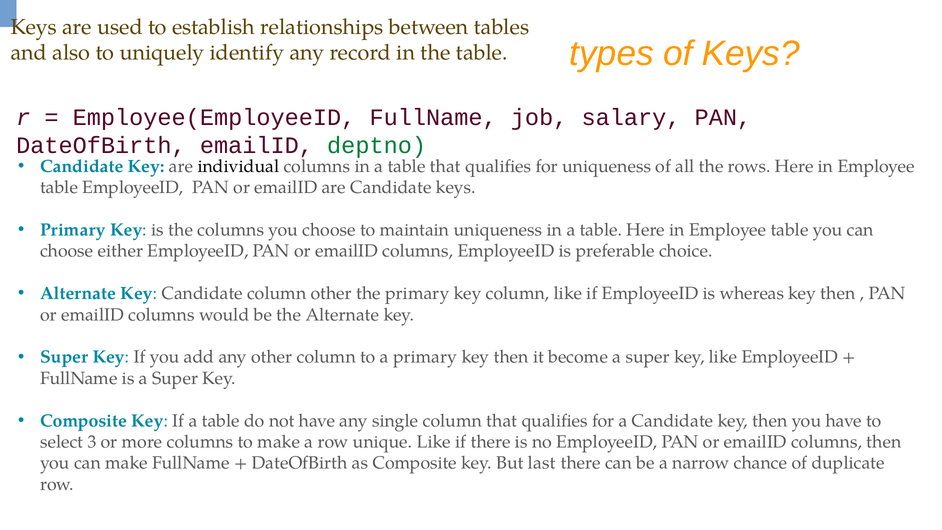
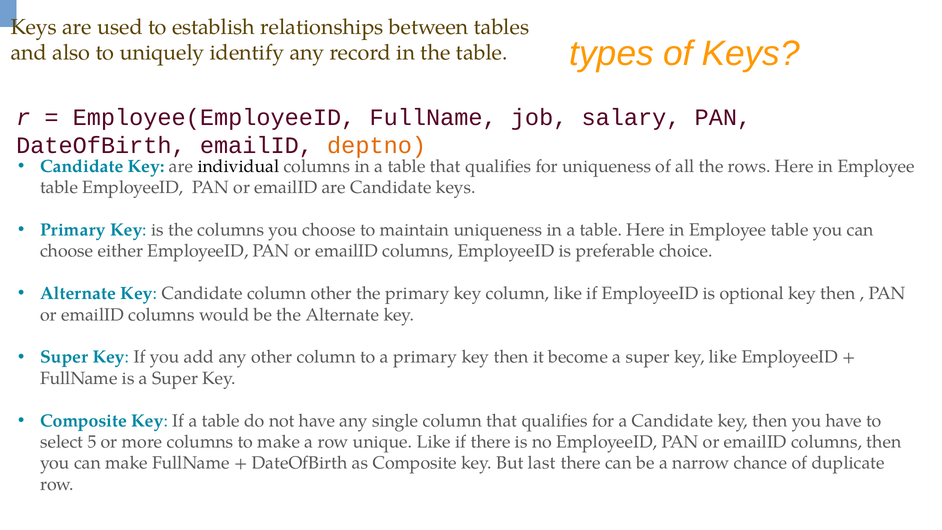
deptno colour: green -> orange
whereas: whereas -> optional
3: 3 -> 5
